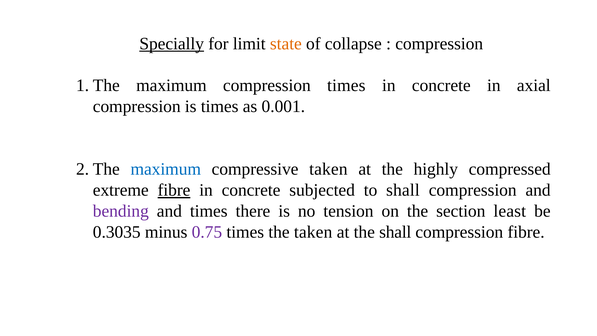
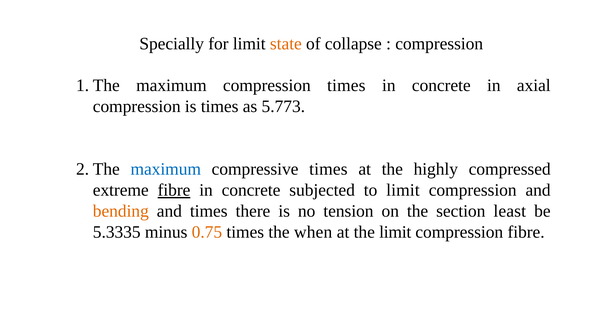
Specially underline: present -> none
0.001: 0.001 -> 5.773
compressive taken: taken -> times
to shall: shall -> limit
bending colour: purple -> orange
0.3035: 0.3035 -> 5.3335
0.75 colour: purple -> orange
the taken: taken -> when
the shall: shall -> limit
